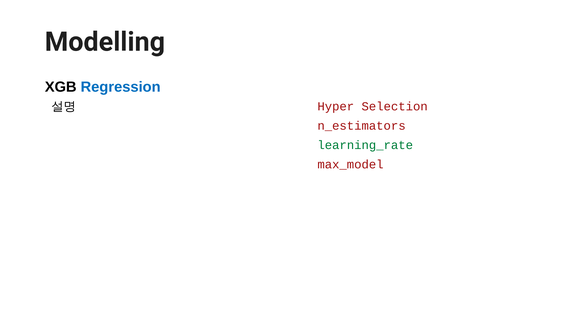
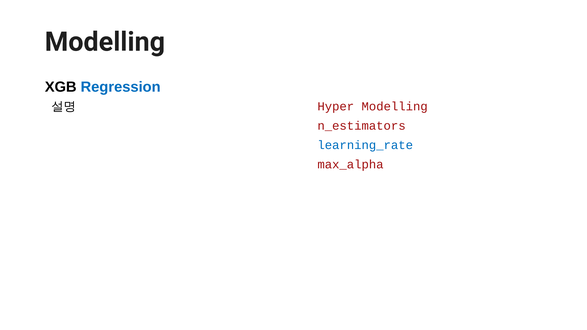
Selection at (395, 107): Selection -> Modelling
learning_rate colour: green -> blue
max_model: max_model -> max_alpha
